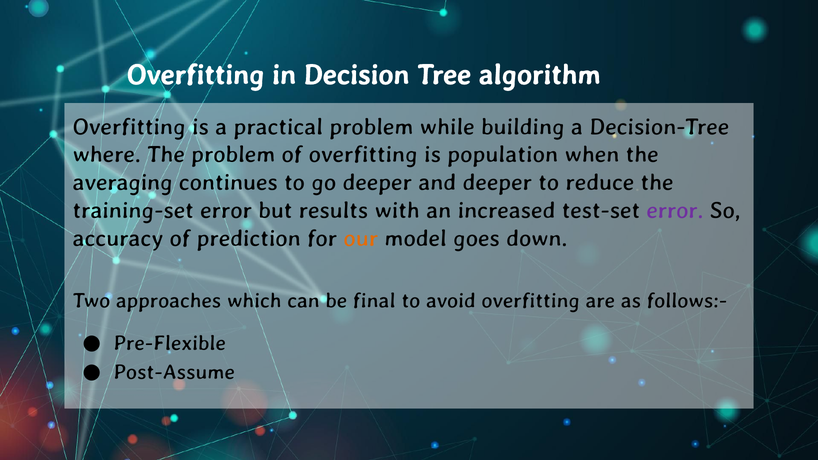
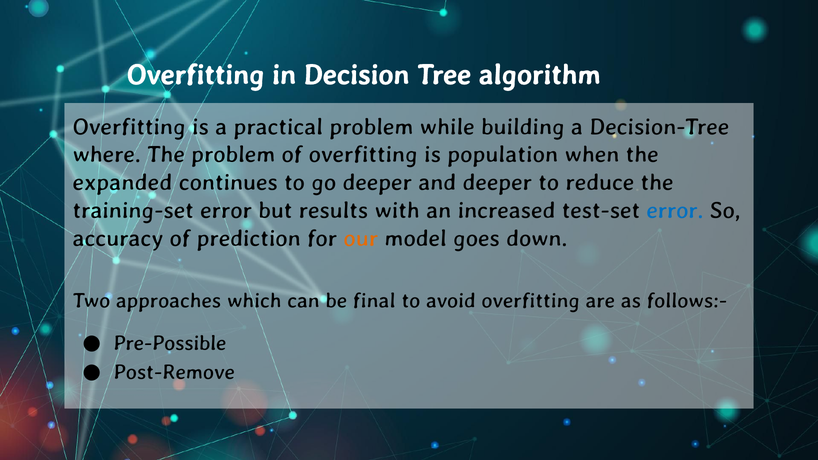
averaging: averaging -> expanded
error at (675, 211) colour: purple -> blue
Pre-Flexible: Pre-Flexible -> Pre-Possible
Post-Assume: Post-Assume -> Post-Remove
